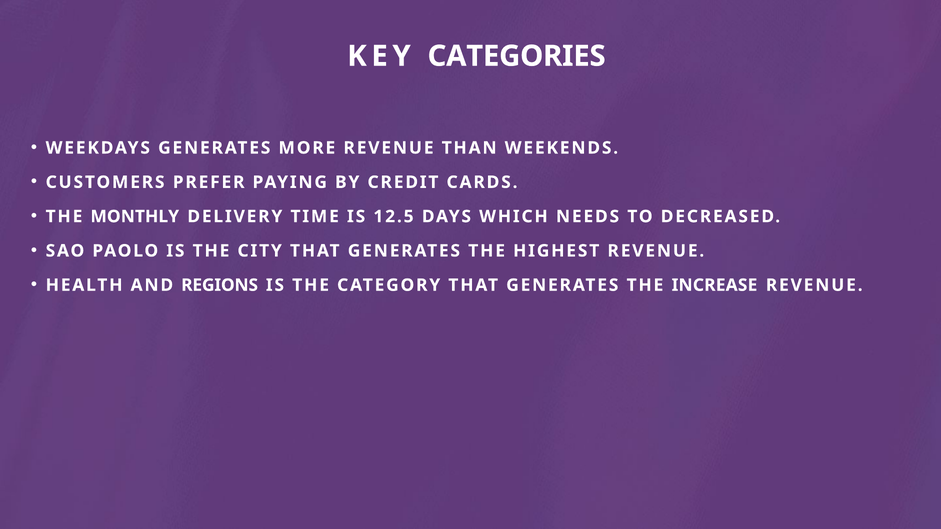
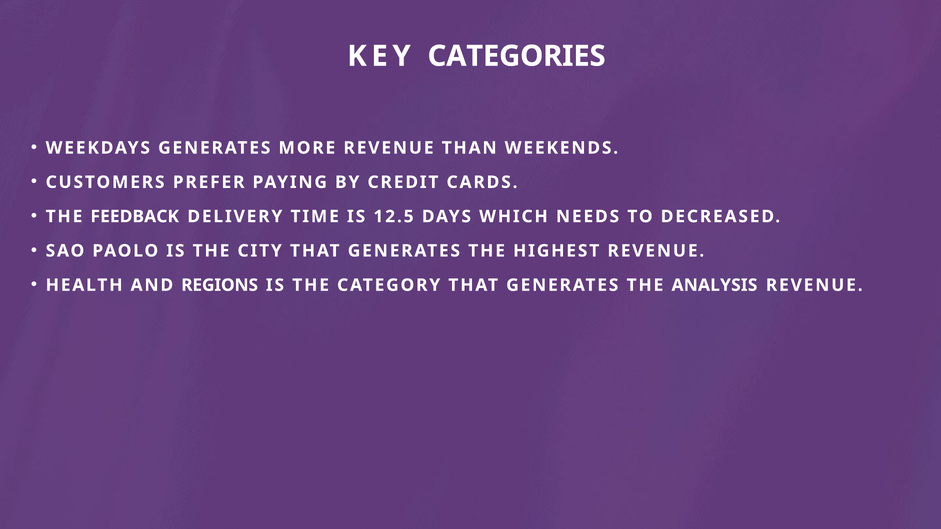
MONTHLY: MONTHLY -> FEEDBACK
INCREASE: INCREASE -> ANALYSIS
